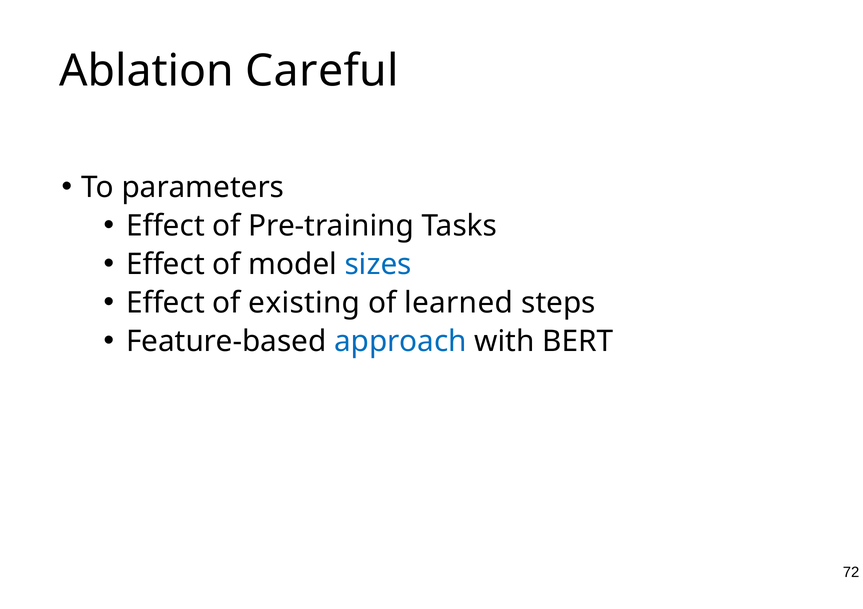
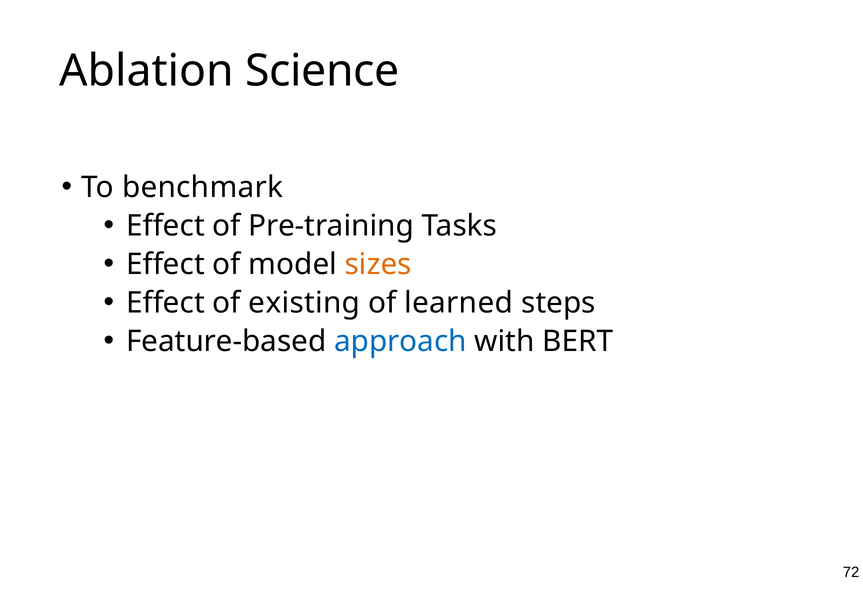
Careful: Careful -> Science
parameters: parameters -> benchmark
sizes colour: blue -> orange
